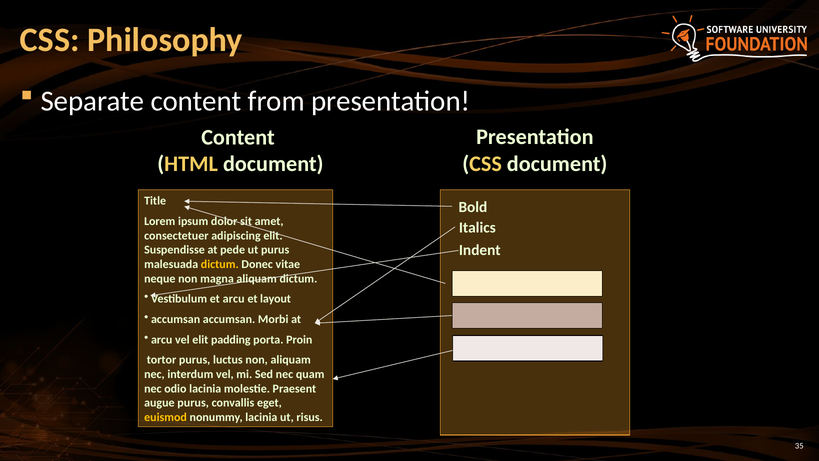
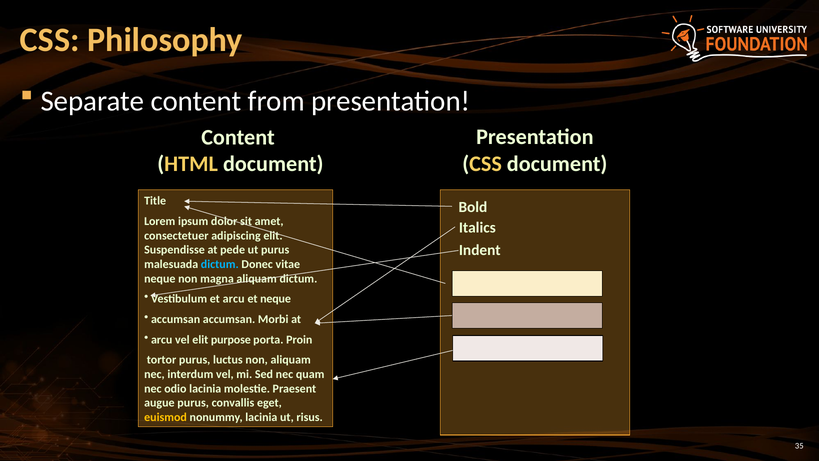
dictum at (220, 264) colour: yellow -> light blue
et layout: layout -> neque
padding: padding -> purpose
